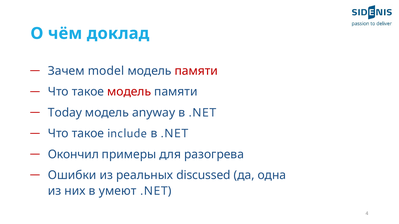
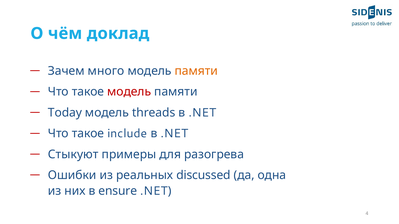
model: model -> много
памяти at (196, 71) colour: red -> orange
anyway: anyway -> threads
Окончил: Окончил -> Стыкуют
умеют: умеют -> ensure
